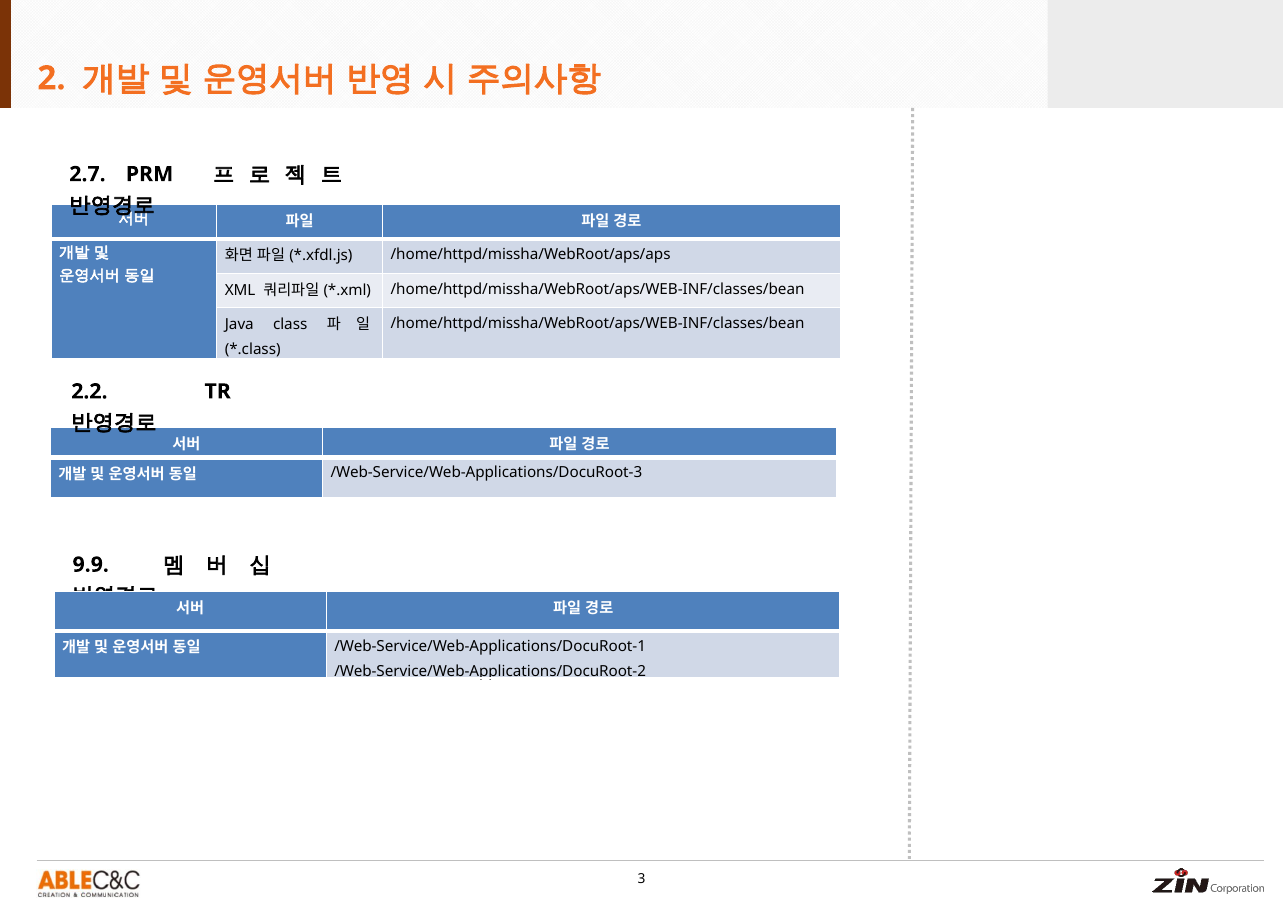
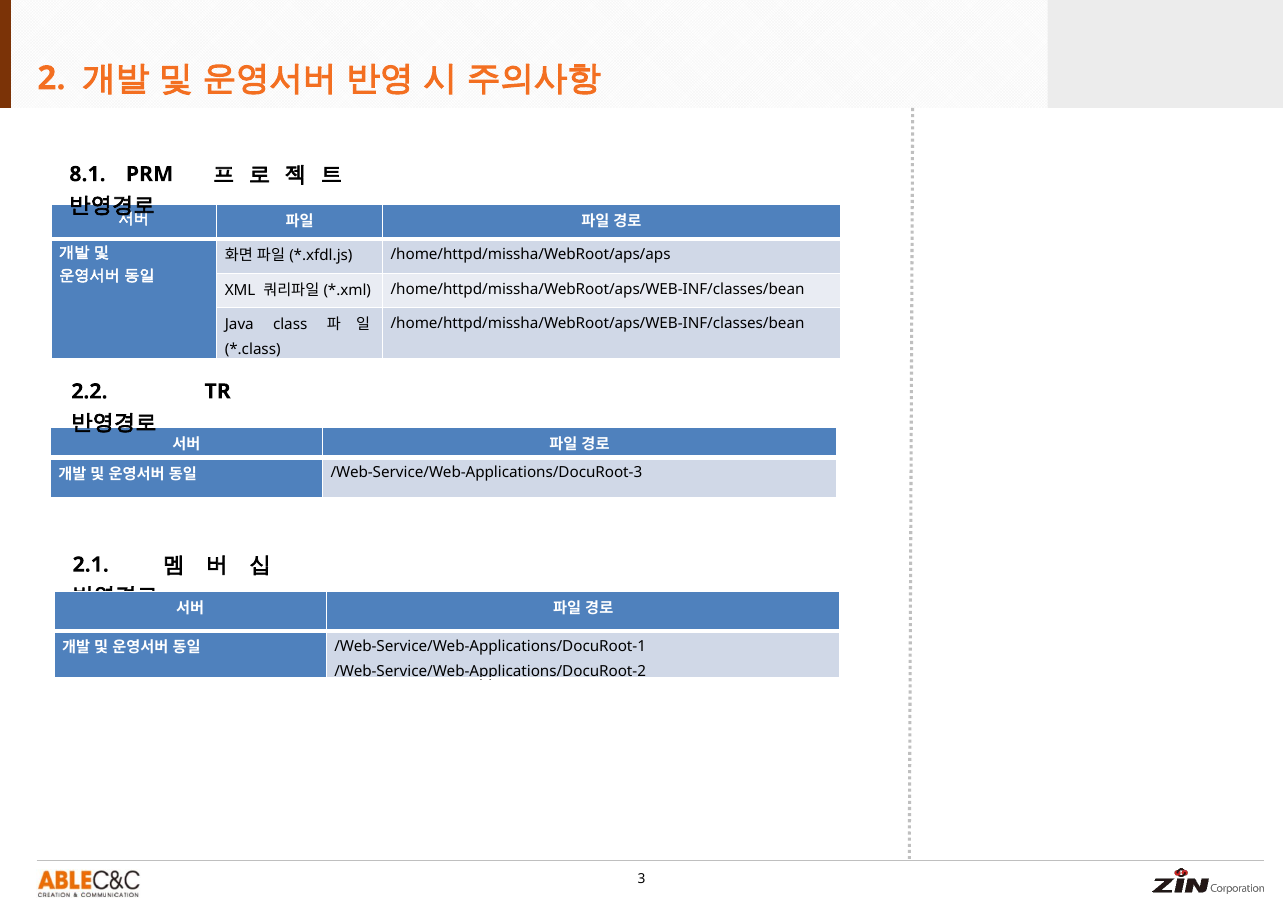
2.7: 2.7 -> 8.1
9.9: 9.9 -> 2.1
